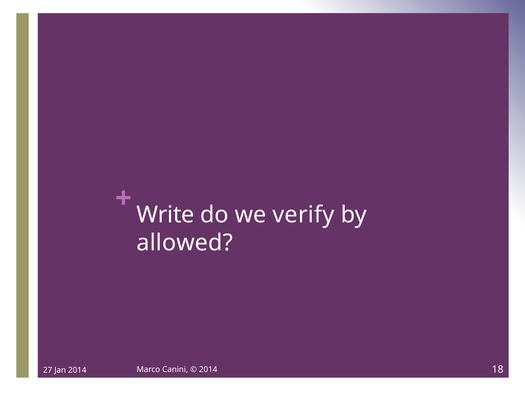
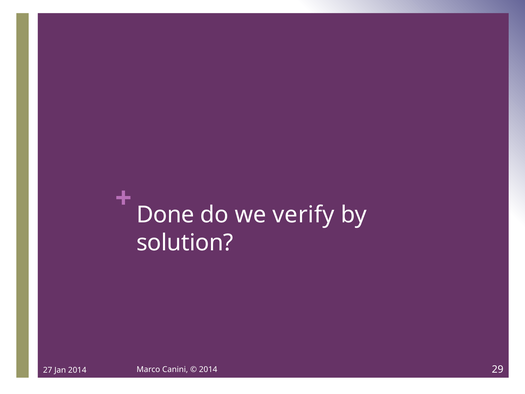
Write: Write -> Done
allowed: allowed -> solution
18: 18 -> 29
